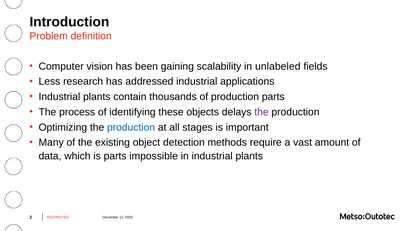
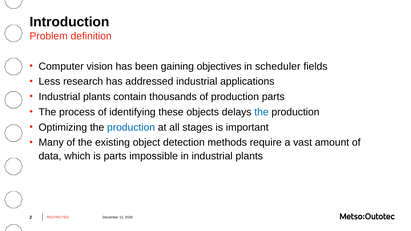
scalability: scalability -> objectives
unlabeled: unlabeled -> scheduler
the at (262, 112) colour: purple -> blue
